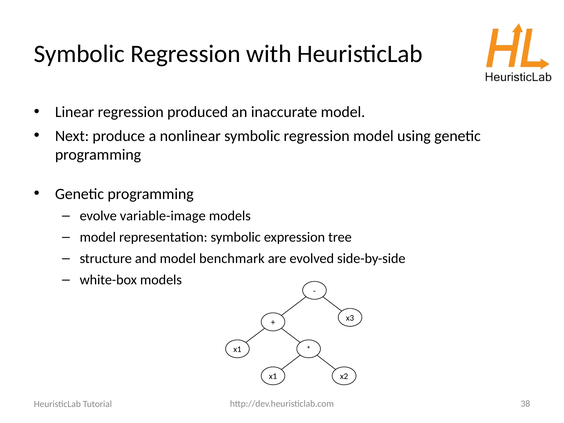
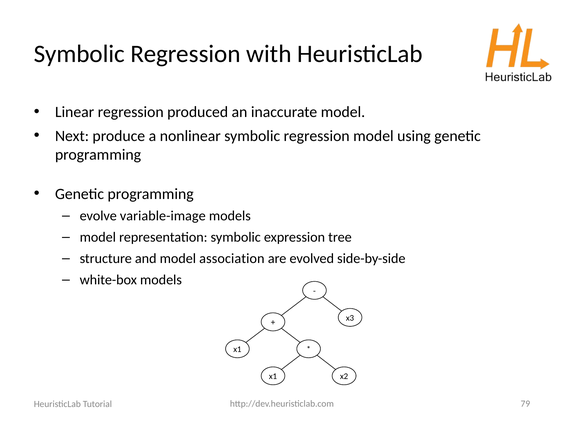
benchmark: benchmark -> association
38: 38 -> 79
